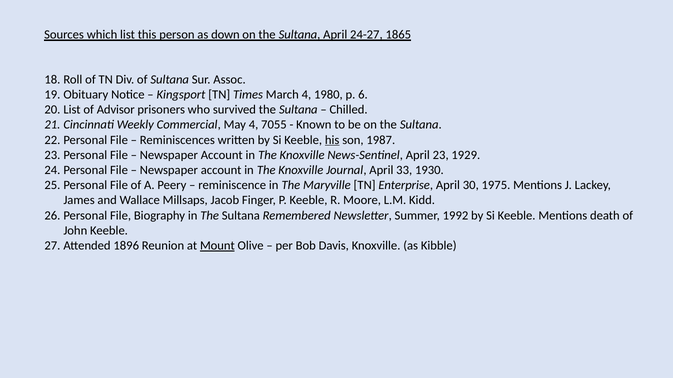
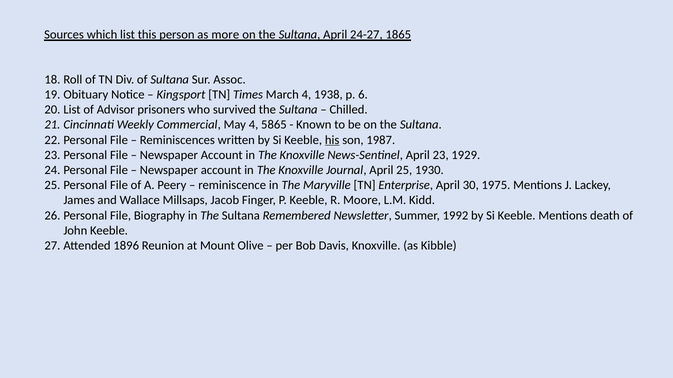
down: down -> more
1980: 1980 -> 1938
7055: 7055 -> 5865
33: 33 -> 25
Mount underline: present -> none
